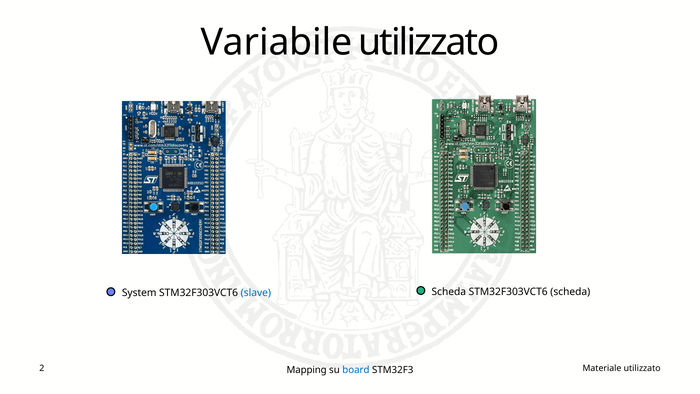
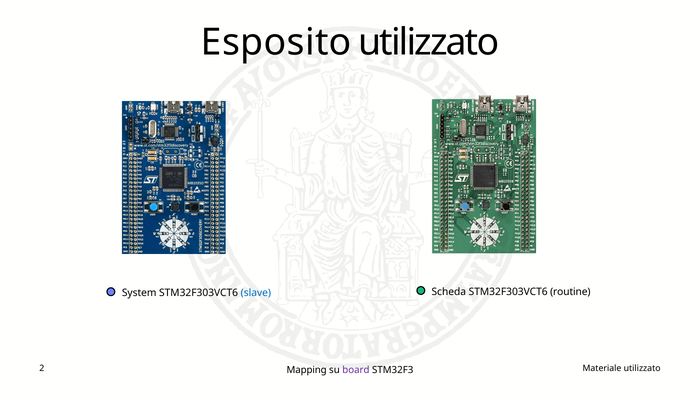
Variabile: Variabile -> Esposito
STM32F303VCT6 scheda: scheda -> routine
board colour: blue -> purple
